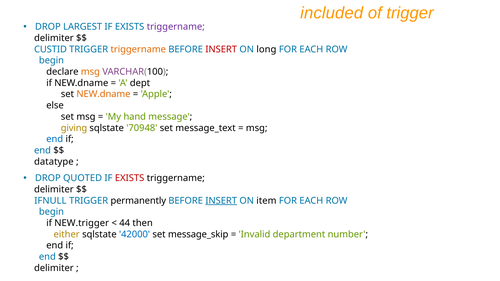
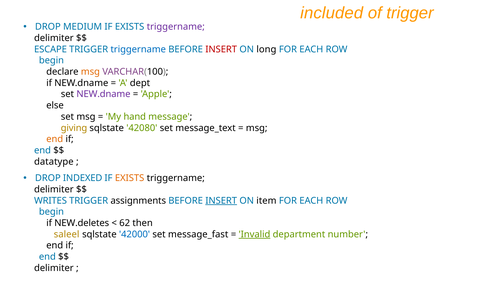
LARGEST: LARGEST -> MEDIUM
CUSTID: CUSTID -> ESCAPE
triggername at (138, 49) colour: orange -> blue
NEW.dname at (103, 94) colour: orange -> purple
70948: 70948 -> 42080
end at (55, 139) colour: blue -> orange
QUOTED: QUOTED -> INDEXED
EXISTS at (130, 178) colour: red -> orange
IFNULL: IFNULL -> WRITES
permanently: permanently -> assignments
NEW.trigger: NEW.trigger -> NEW.deletes
44: 44 -> 62
either: either -> saleel
message_skip: message_skip -> message_fast
Invalid underline: none -> present
